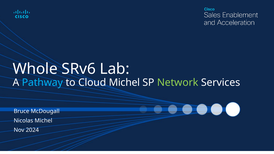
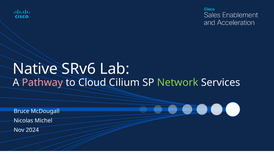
Whole: Whole -> Native
Pathway colour: light blue -> pink
Cloud Michel: Michel -> Cilium
